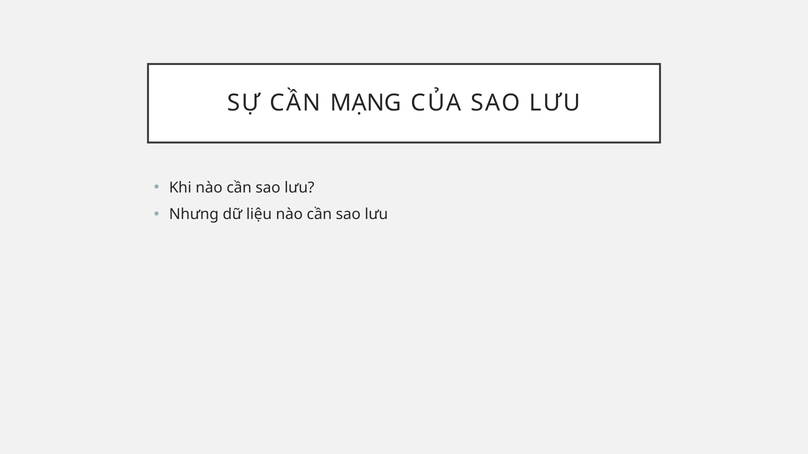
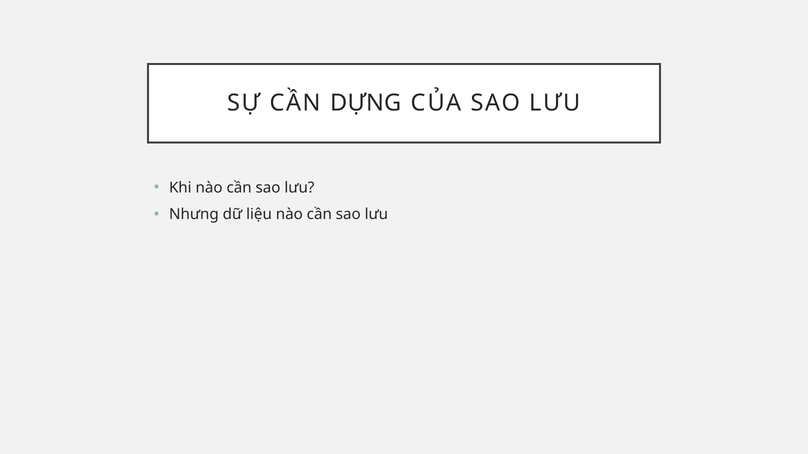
MẠNG: MẠNG -> DỰNG
